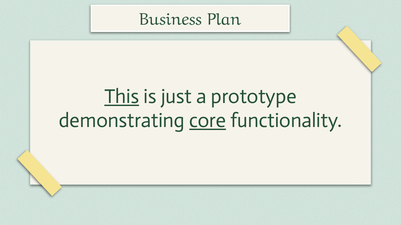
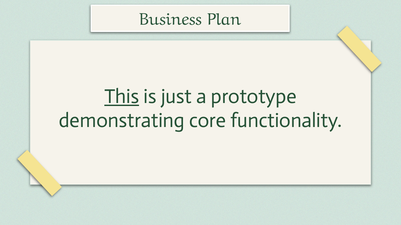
core underline: present -> none
